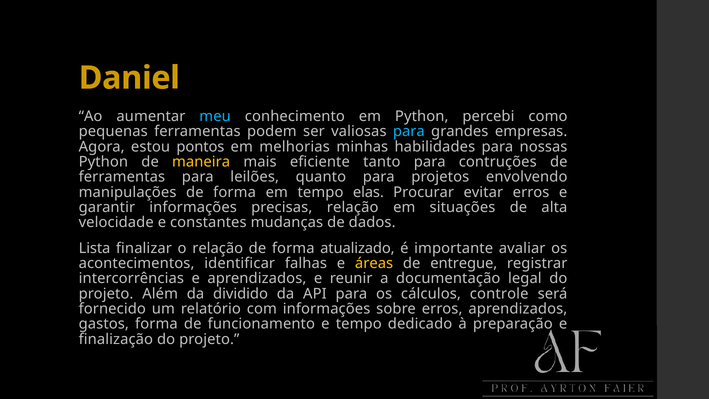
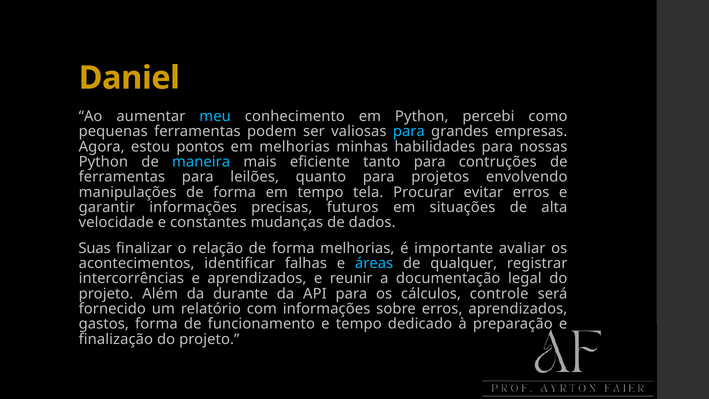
maneira colour: yellow -> light blue
elas: elas -> tela
precisas relação: relação -> futuros
Lista: Lista -> Suas
forma atualizado: atualizado -> melhorias
áreas colour: yellow -> light blue
entregue: entregue -> qualquer
dividido: dividido -> durante
